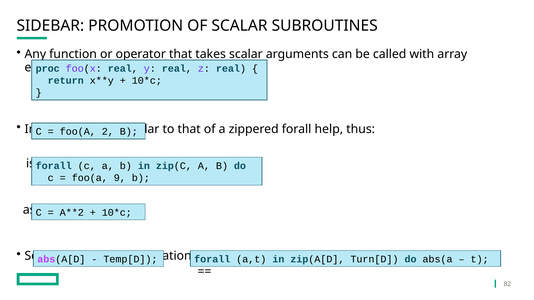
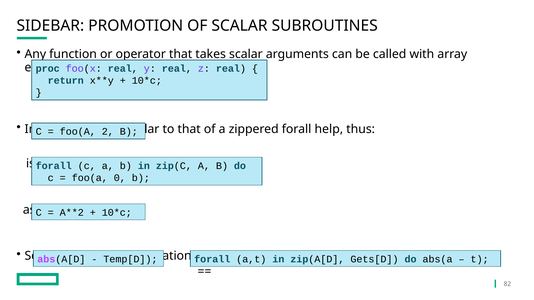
9: 9 -> 0
Turn[D: Turn[D -> Gets[D
